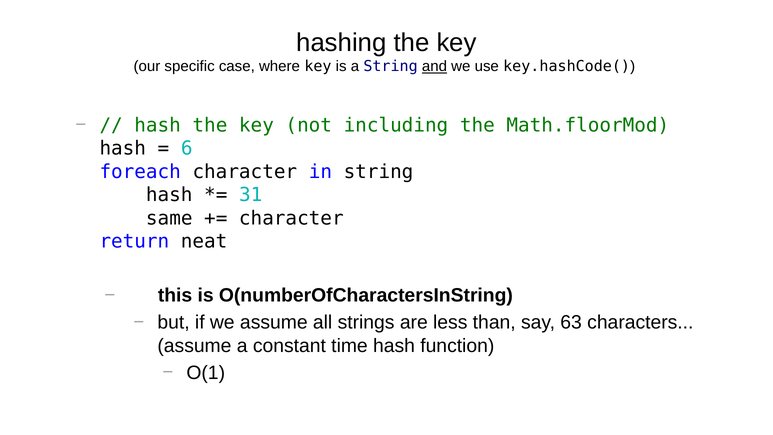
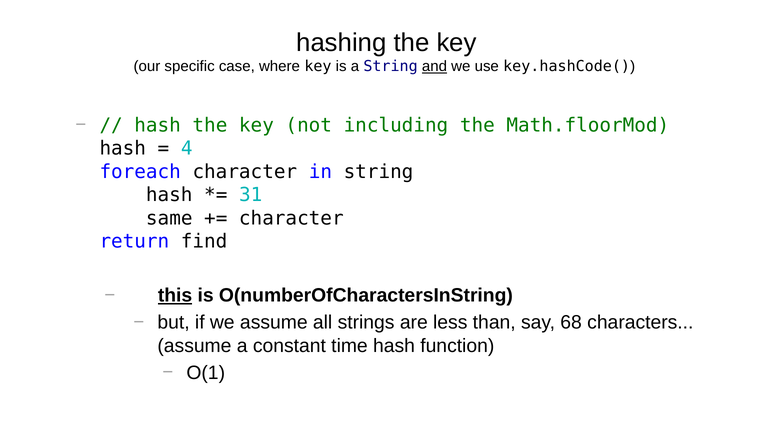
6: 6 -> 4
neat: neat -> find
this underline: none -> present
63: 63 -> 68
